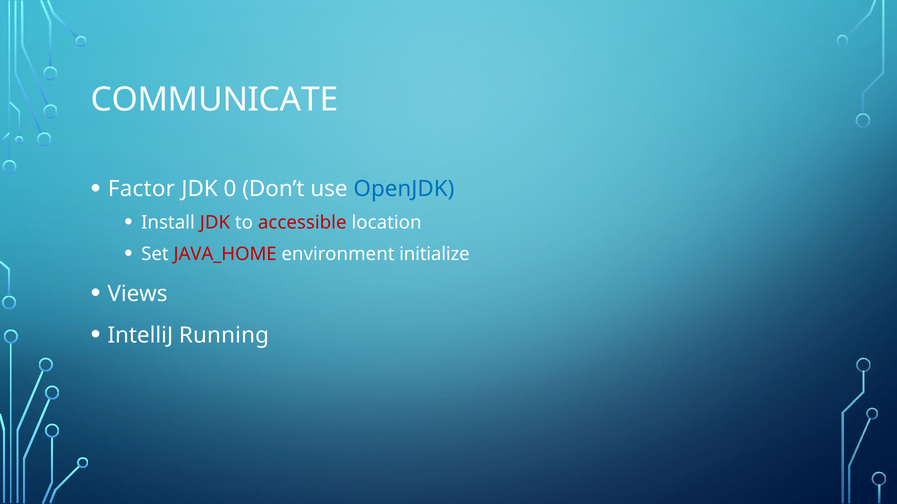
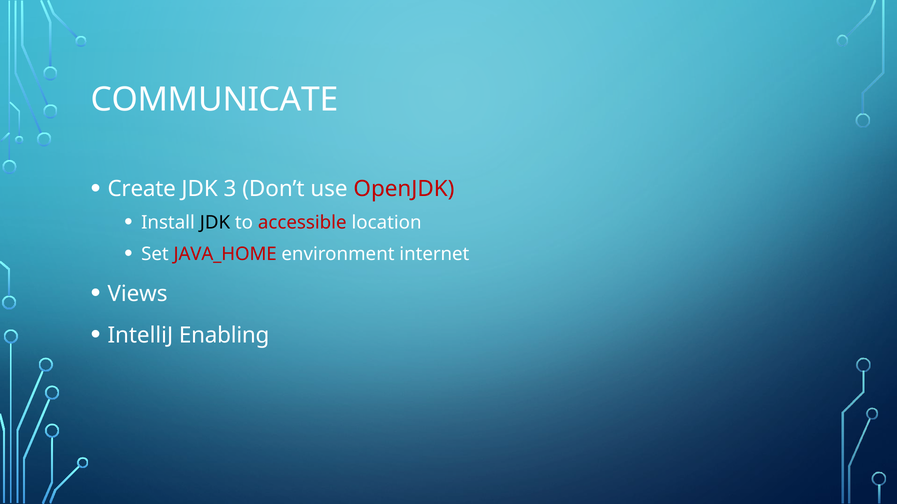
Factor: Factor -> Create
0: 0 -> 3
OpenJDK colour: blue -> red
JDK at (215, 223) colour: red -> black
initialize: initialize -> internet
Running: Running -> Enabling
